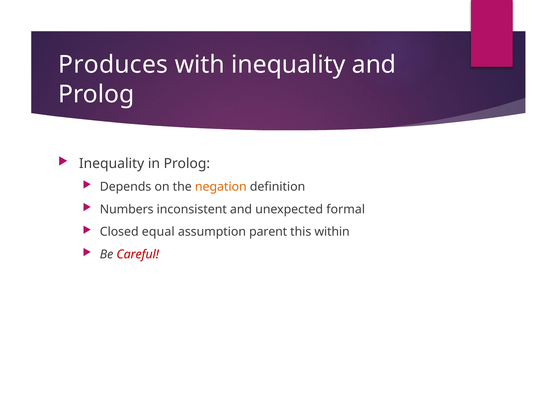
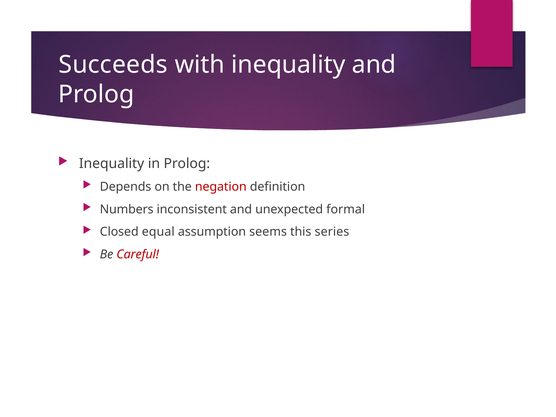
Produces: Produces -> Succeeds
negation colour: orange -> red
parent: parent -> seems
within: within -> series
